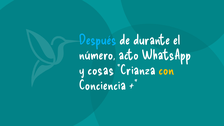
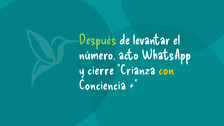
Después colour: light blue -> light green
durante: durante -> levantar
cosas: cosas -> cierre
